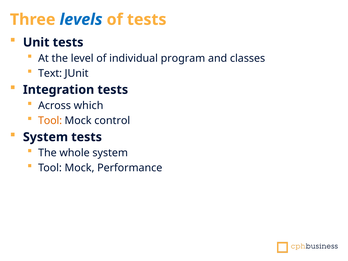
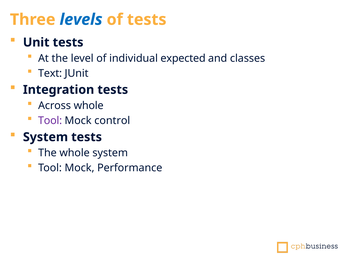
program: program -> expected
Across which: which -> whole
Tool at (50, 121) colour: orange -> purple
